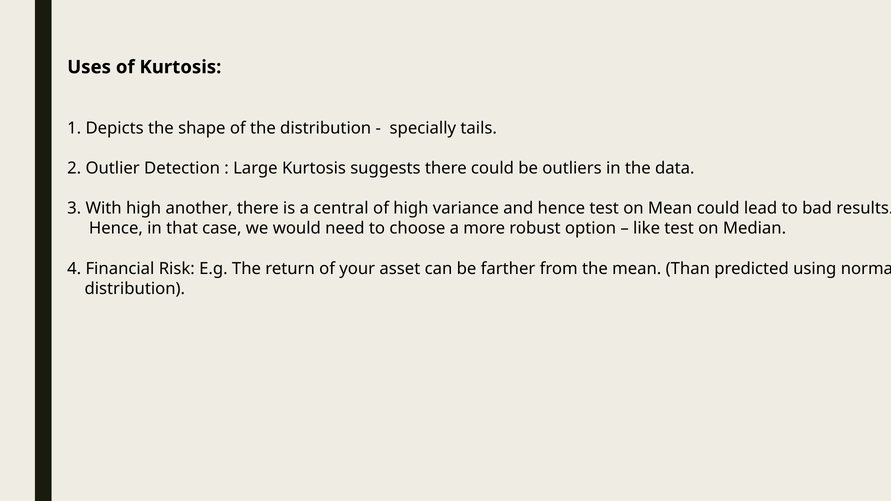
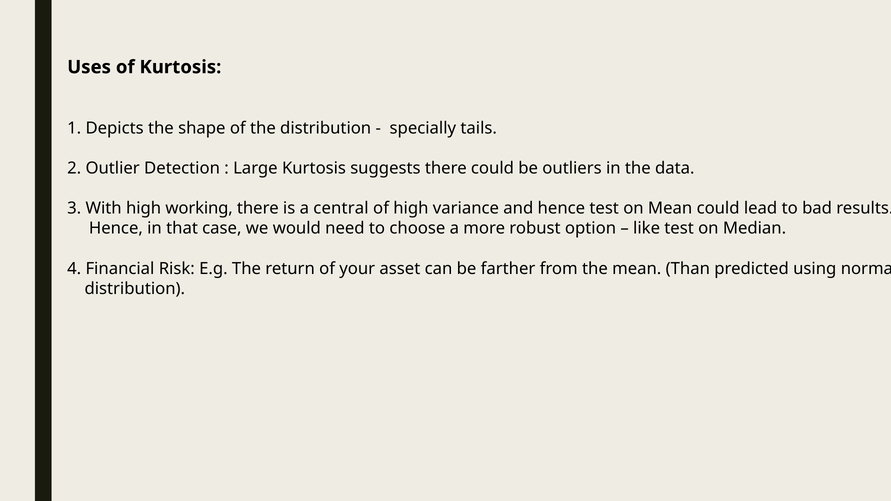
another: another -> working
